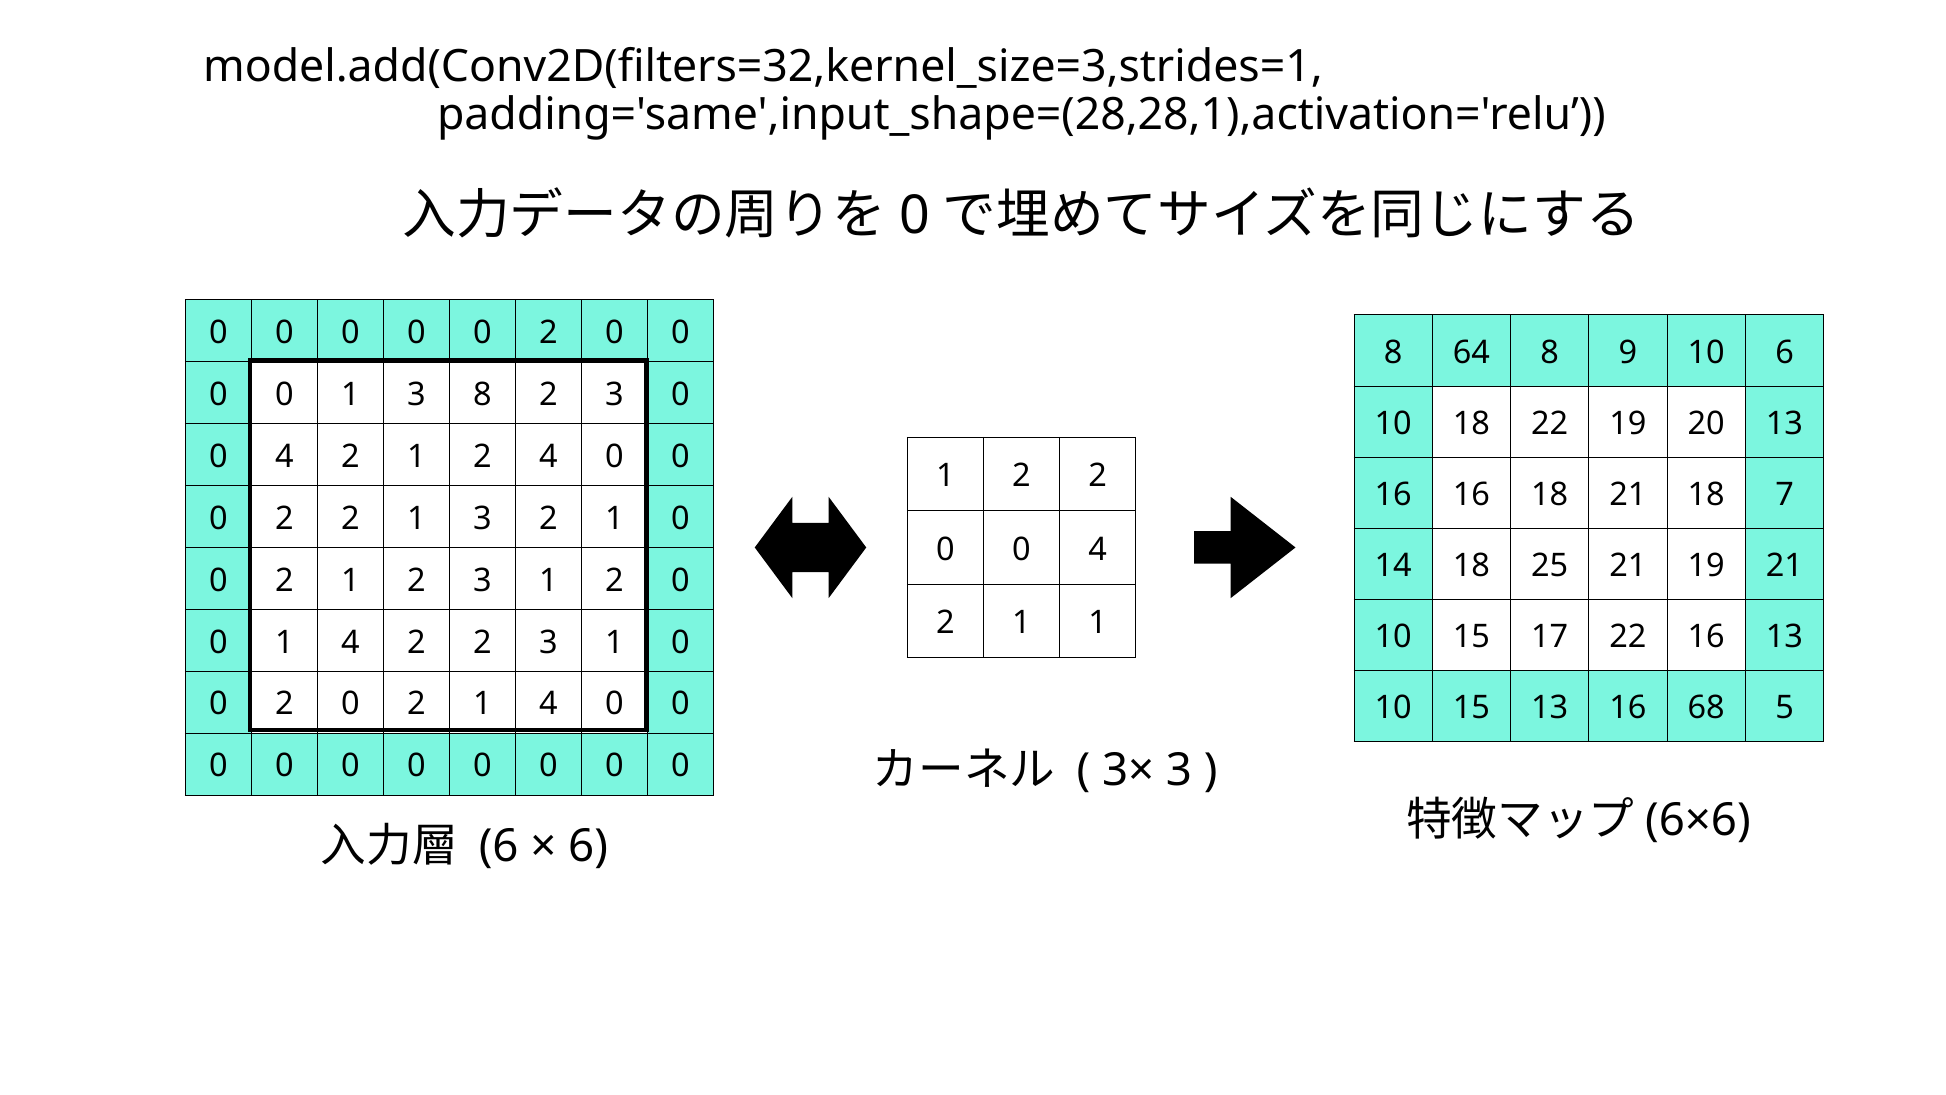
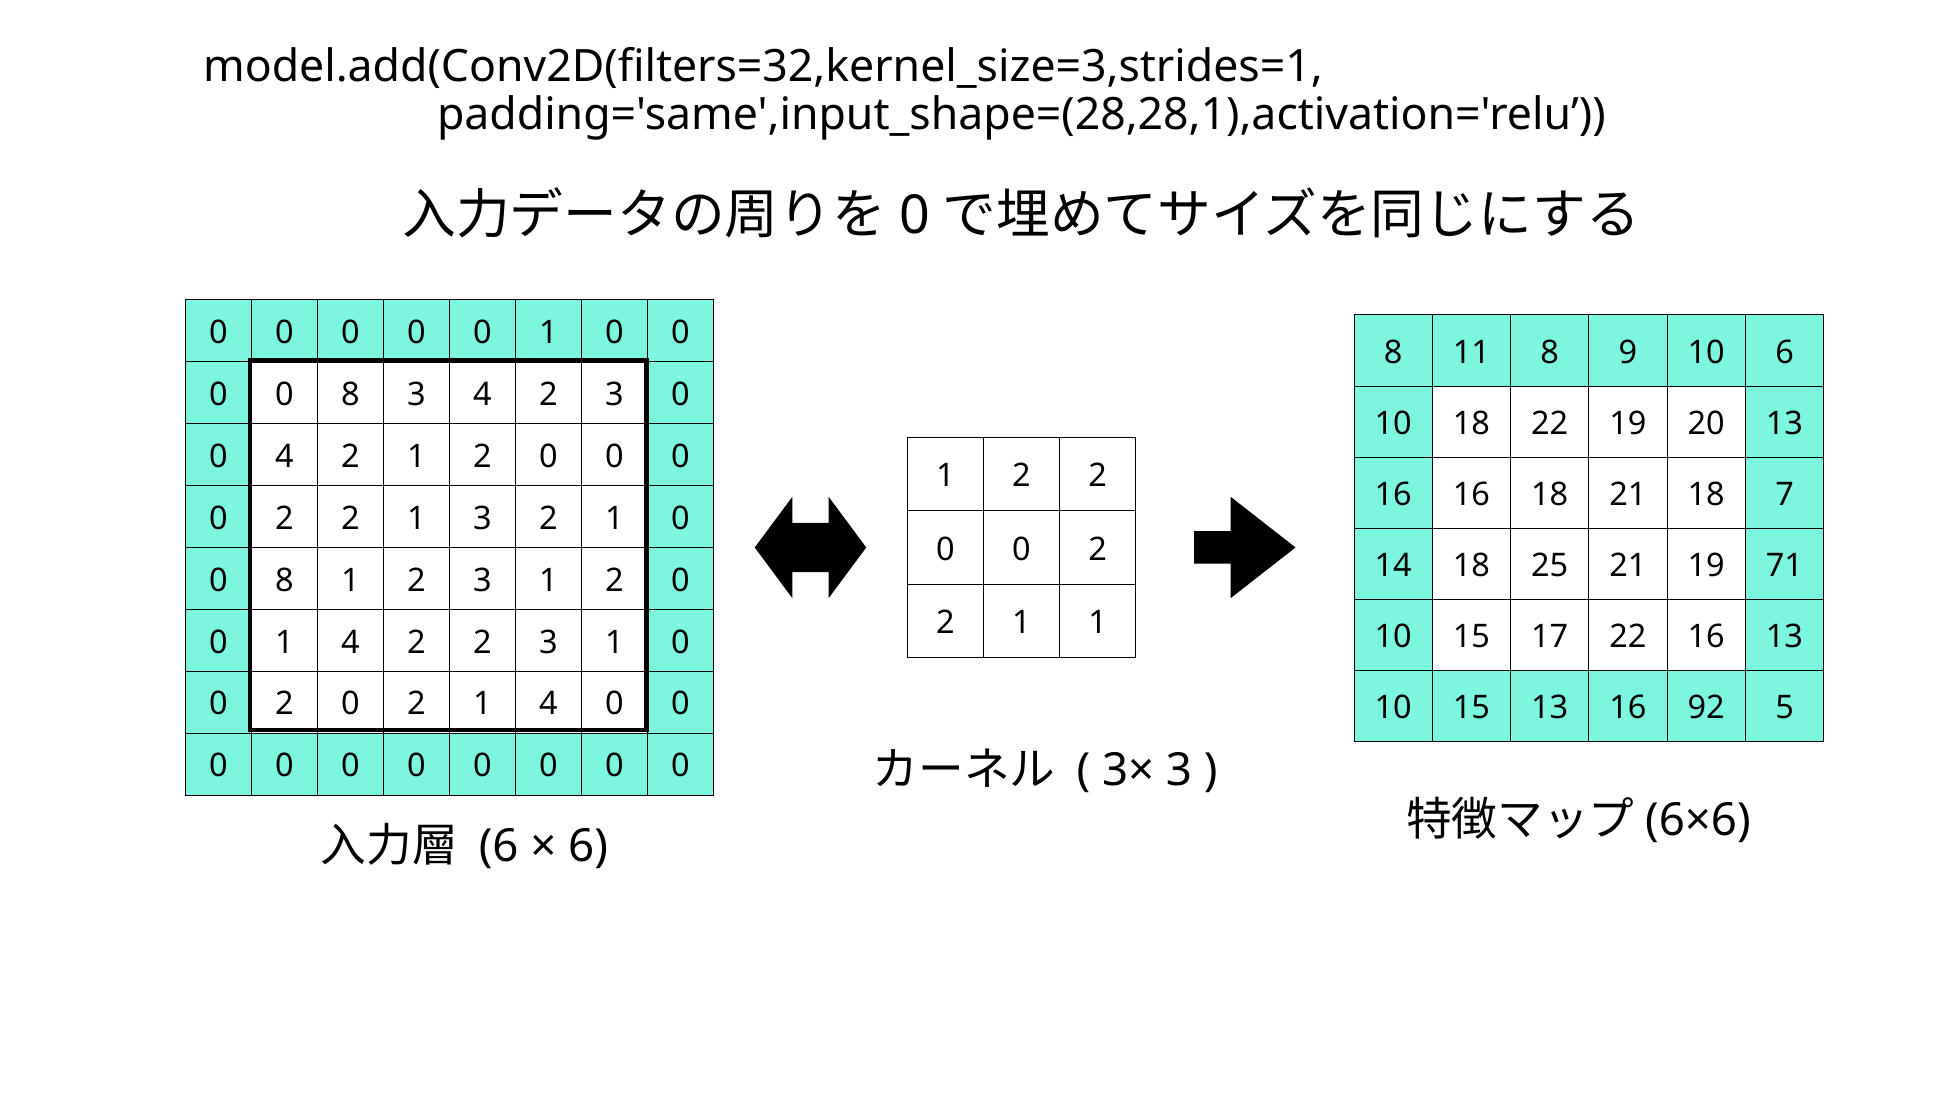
2 at (548, 332): 2 -> 1
64: 64 -> 11
1 at (350, 394): 1 -> 8
3 8: 8 -> 4
2 1 2 4: 4 -> 0
4 at (1098, 549): 4 -> 2
19 21: 21 -> 71
2 at (284, 580): 2 -> 8
68: 68 -> 92
